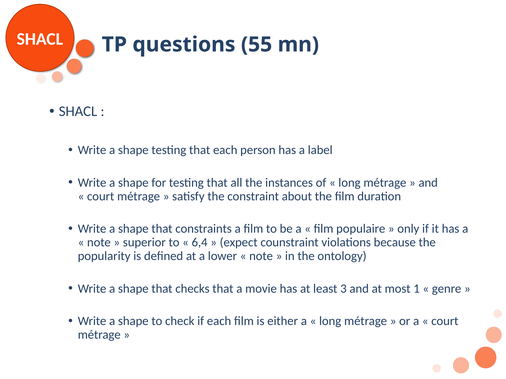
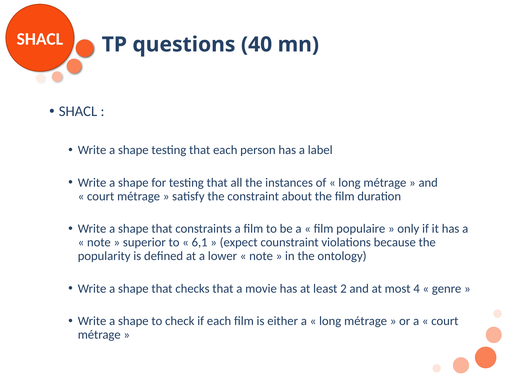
55: 55 -> 40
6,4: 6,4 -> 6,1
3: 3 -> 2
1: 1 -> 4
